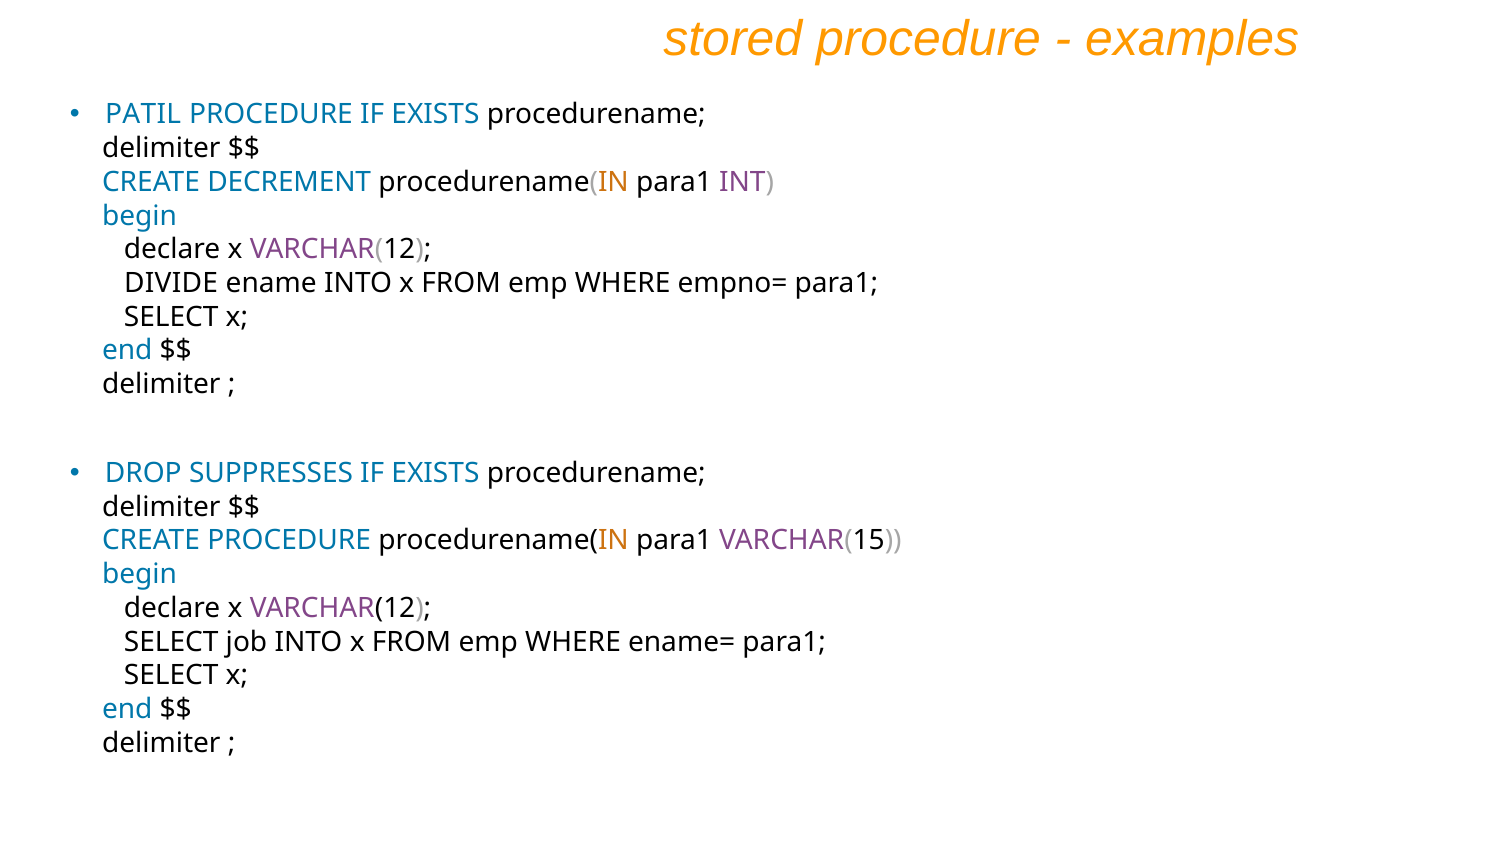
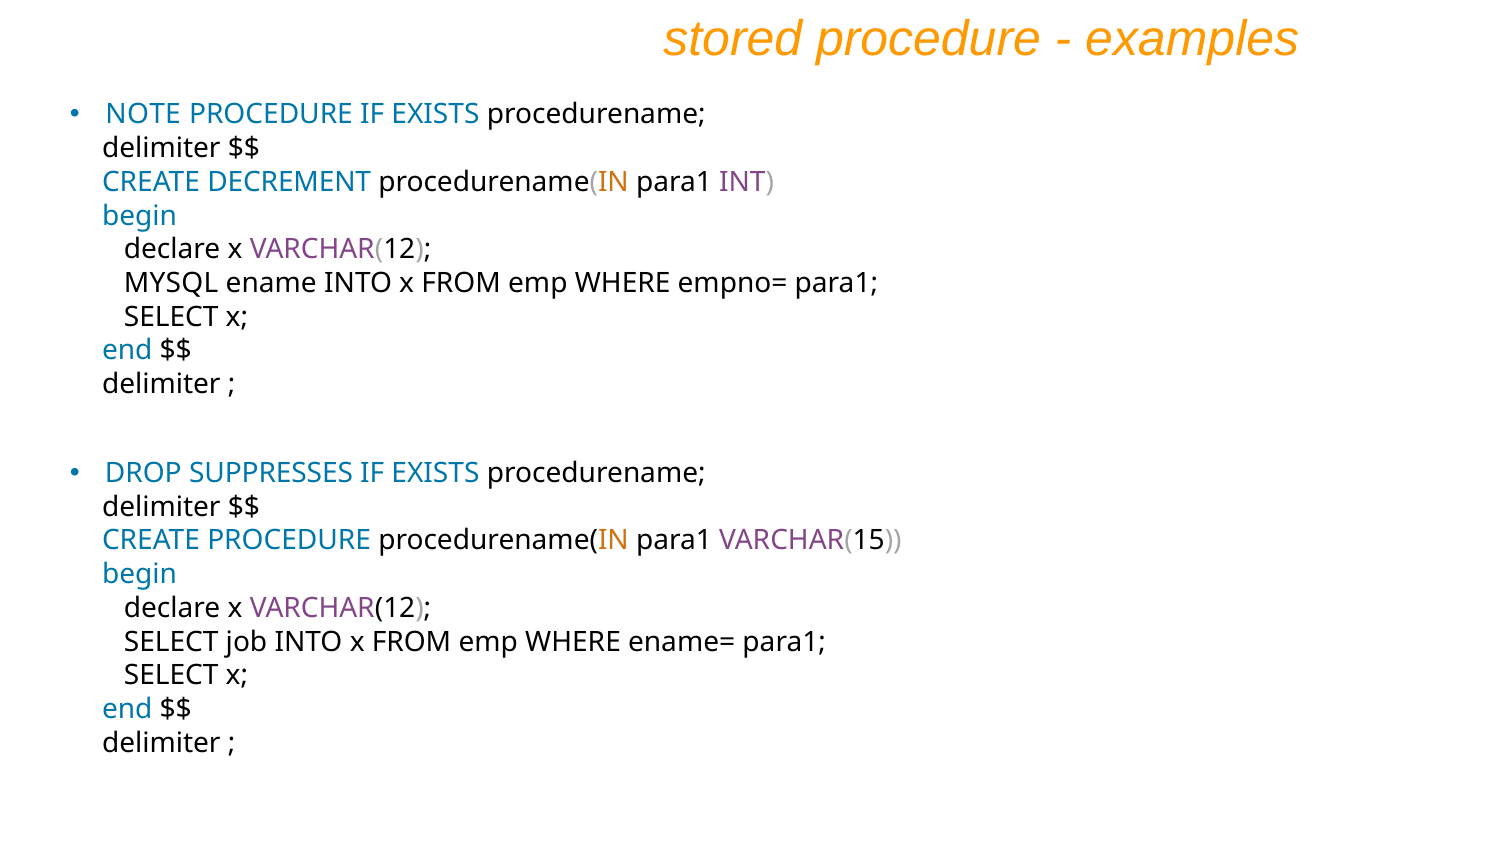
PATIL: PATIL -> NOTE
DIVIDE: DIVIDE -> MYSQL
